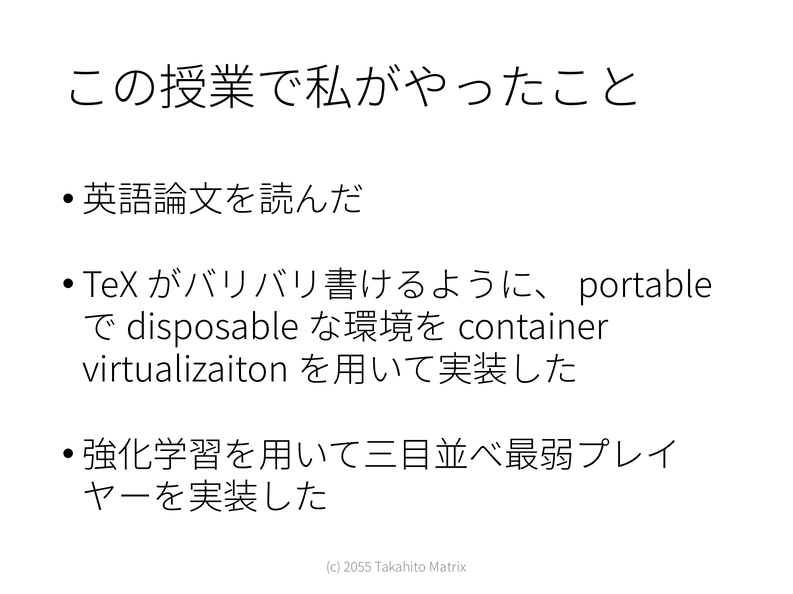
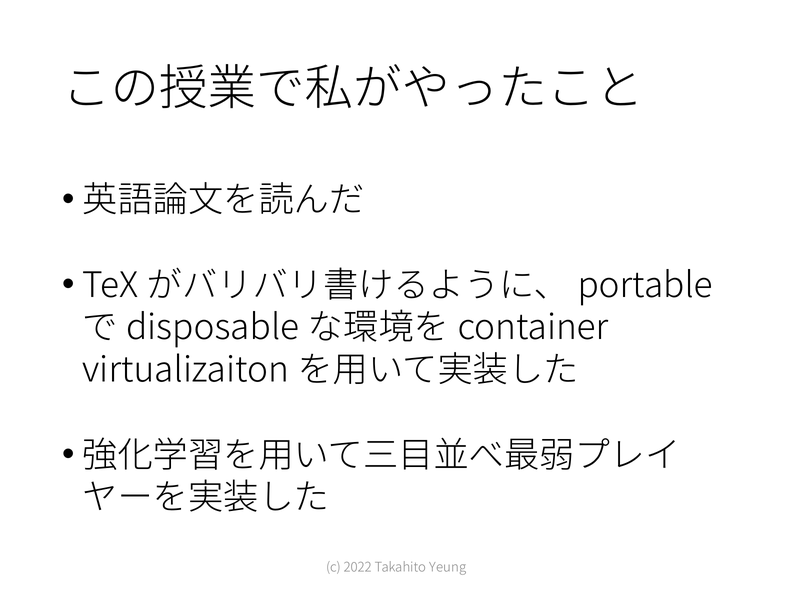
2055: 2055 -> 2022
Matrix: Matrix -> Yeung
